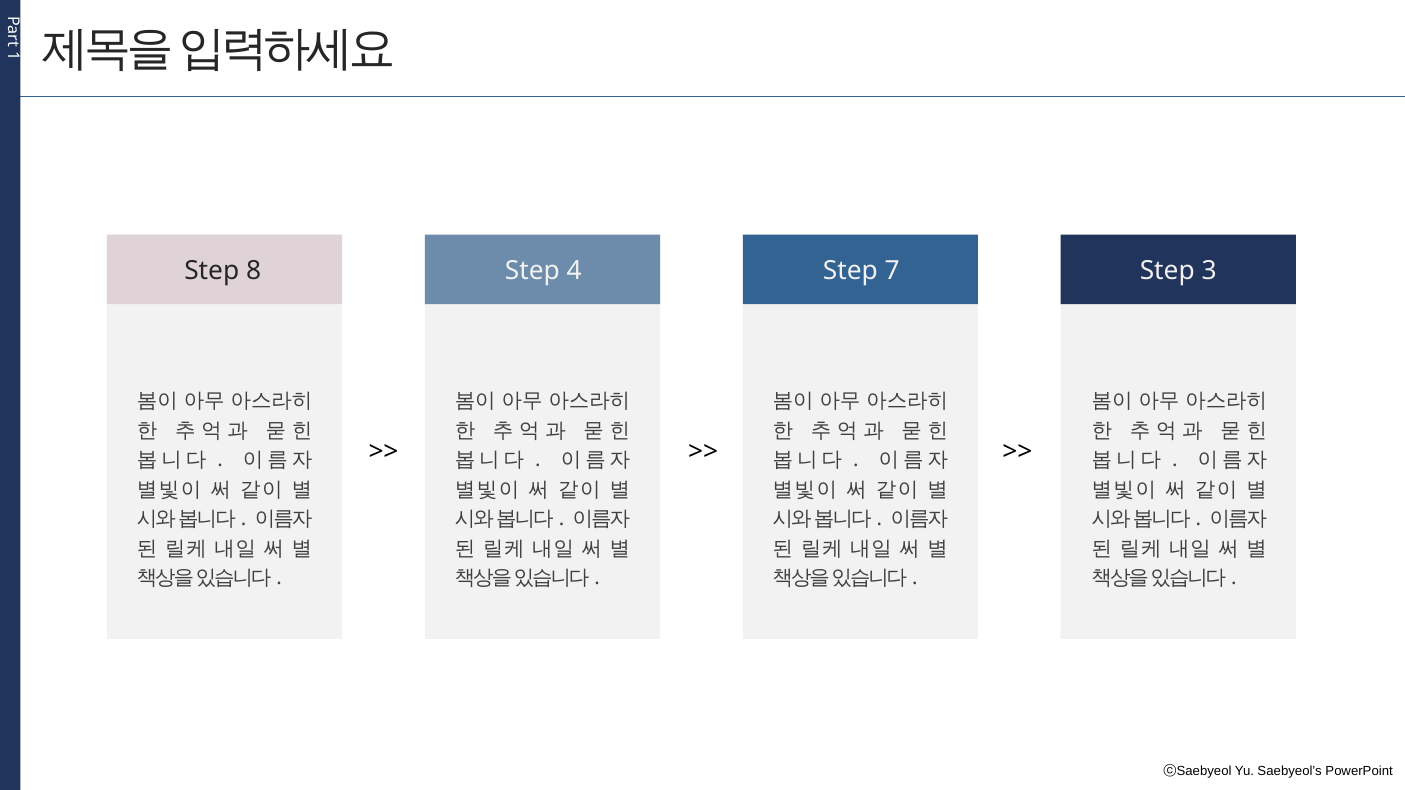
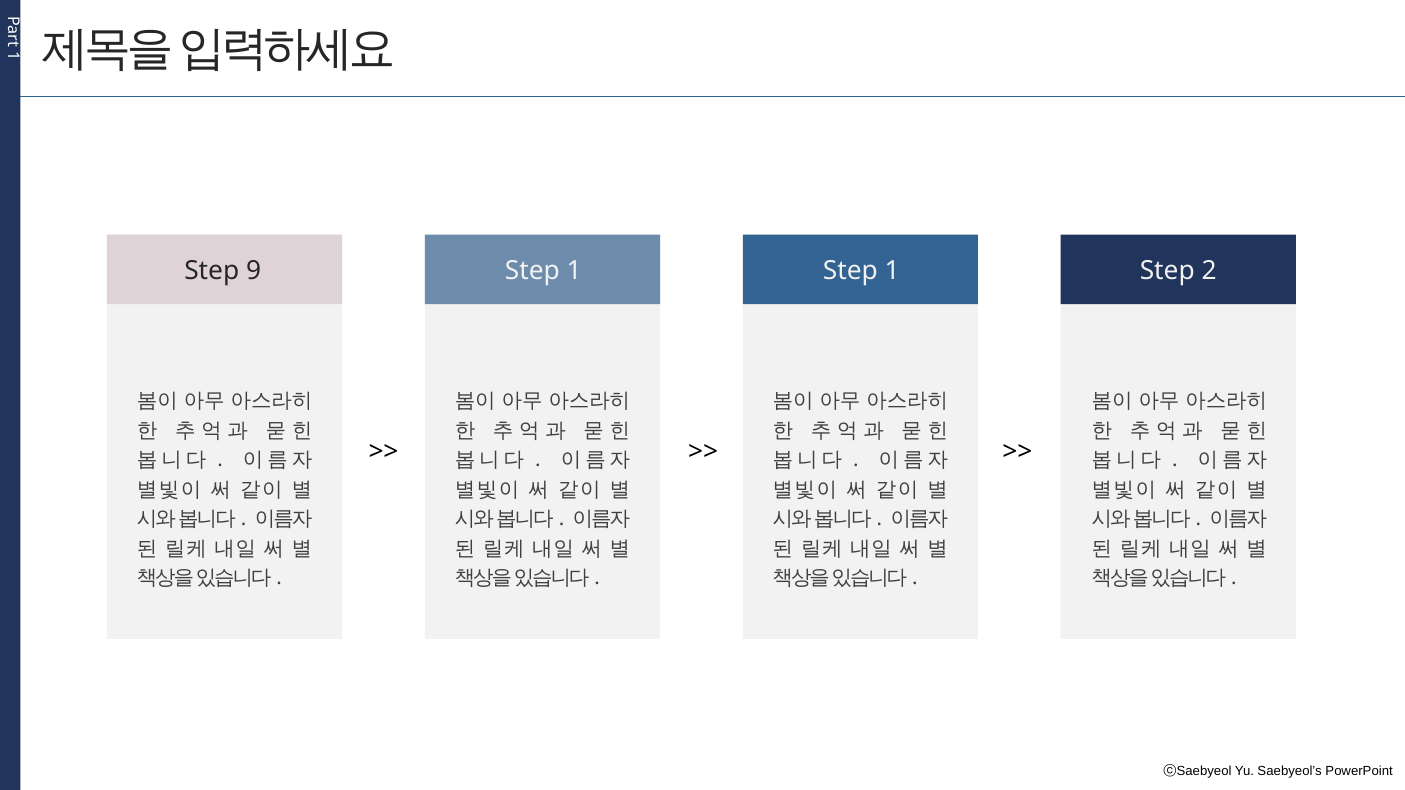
8: 8 -> 9
4 at (574, 271): 4 -> 1
7 at (892, 271): 7 -> 1
3: 3 -> 2
